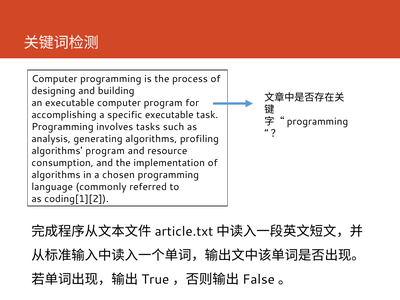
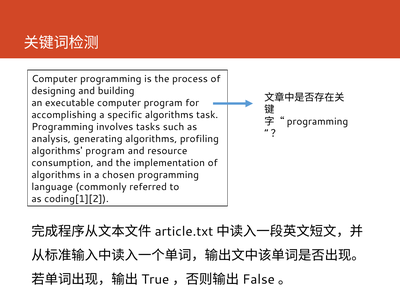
specific executable: executable -> algorithms
